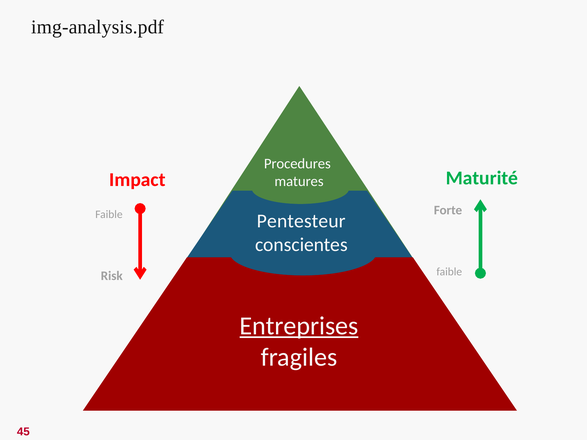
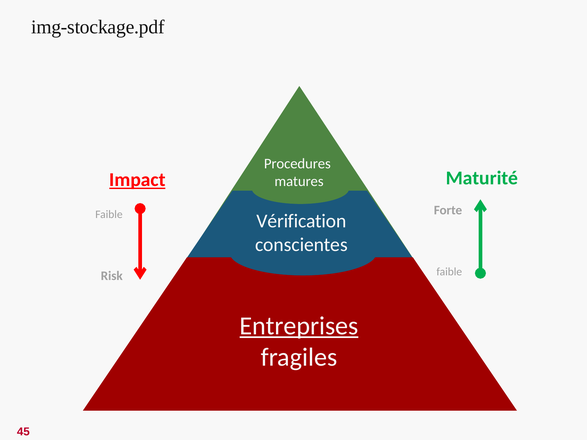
img-analysis.pdf: img-analysis.pdf -> img-stockage.pdf
Impact underline: none -> present
Pentesteur: Pentesteur -> Vérification
